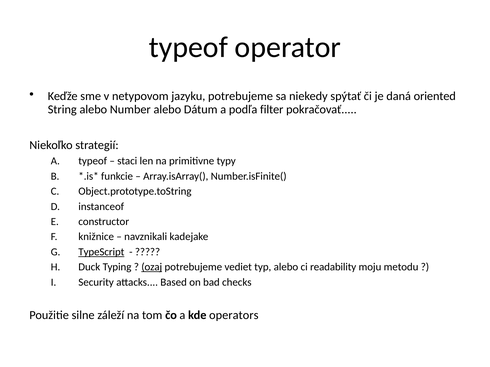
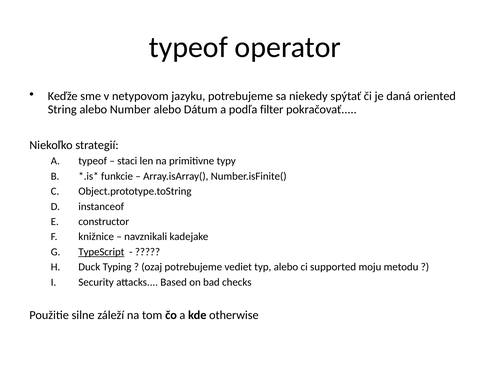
ozaj underline: present -> none
readability: readability -> supported
operators: operators -> otherwise
